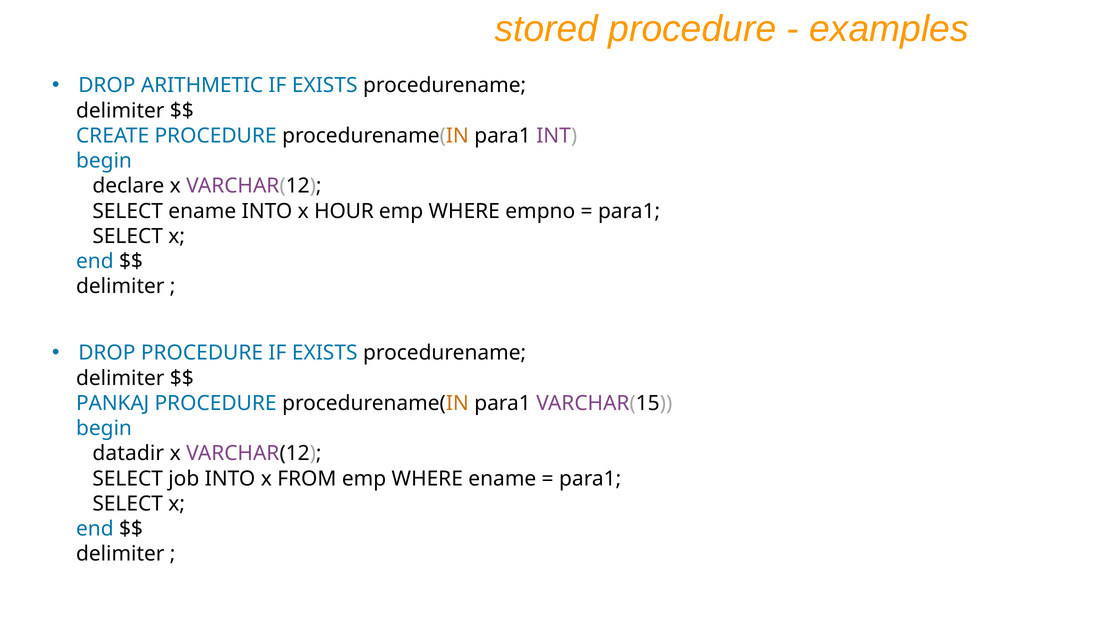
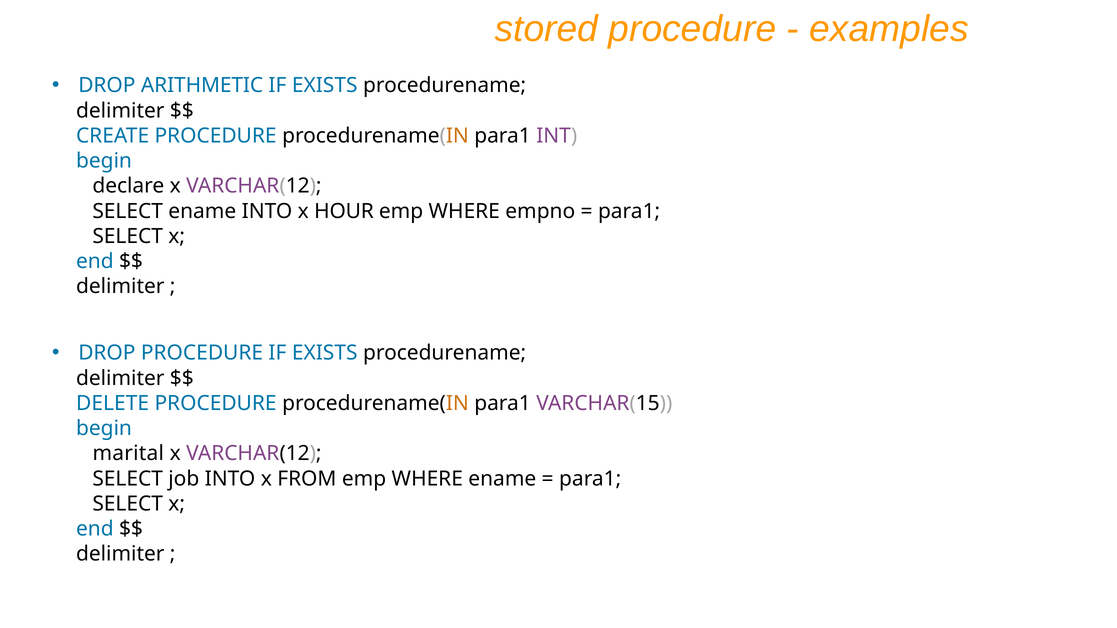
PANKAJ: PANKAJ -> DELETE
datadir: datadir -> marital
